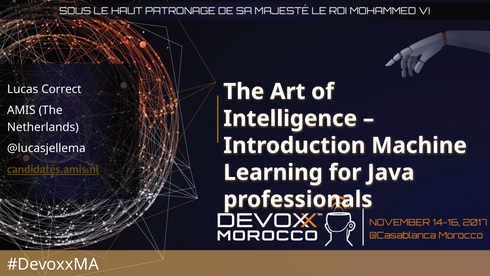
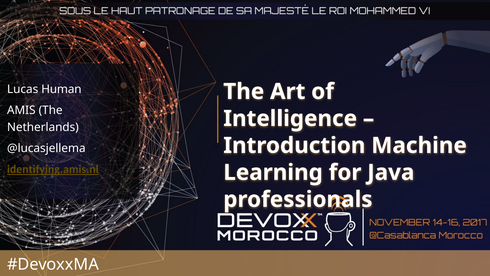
Correct: Correct -> Human
candidates.amis.nl: candidates.amis.nl -> identifying.amis.nl
